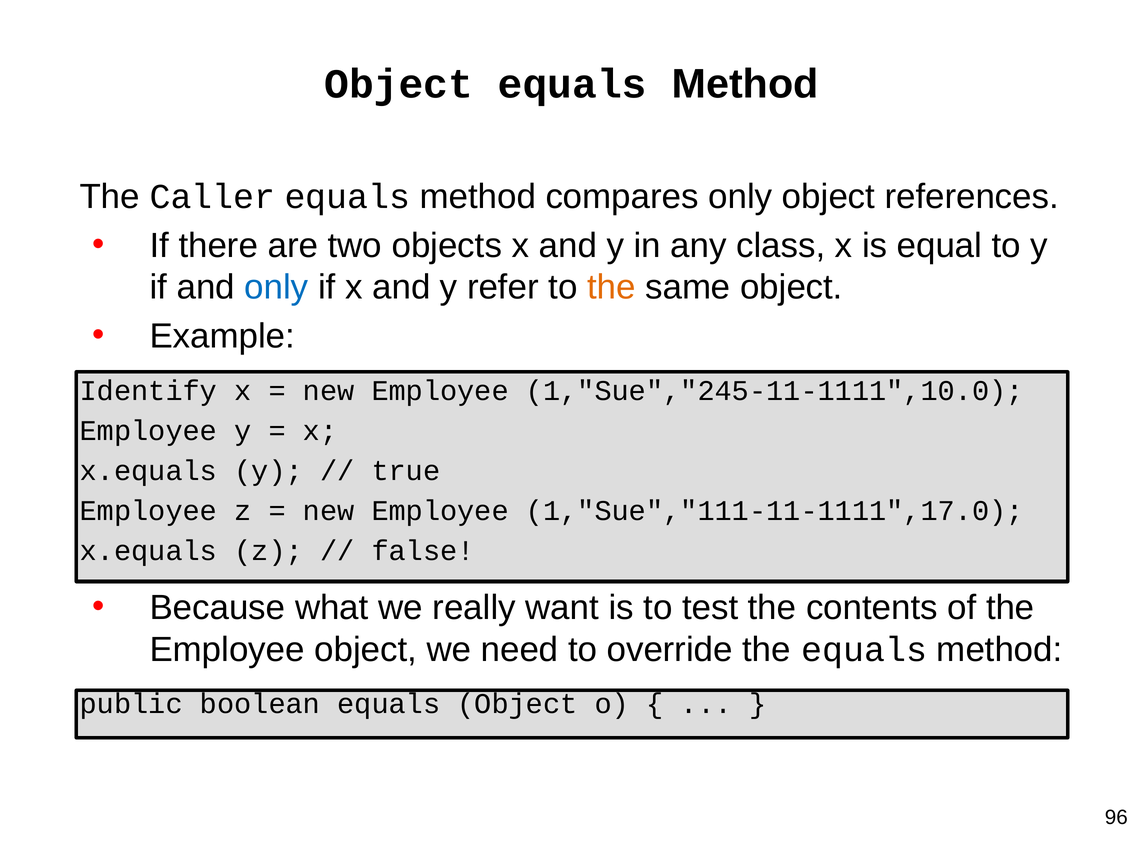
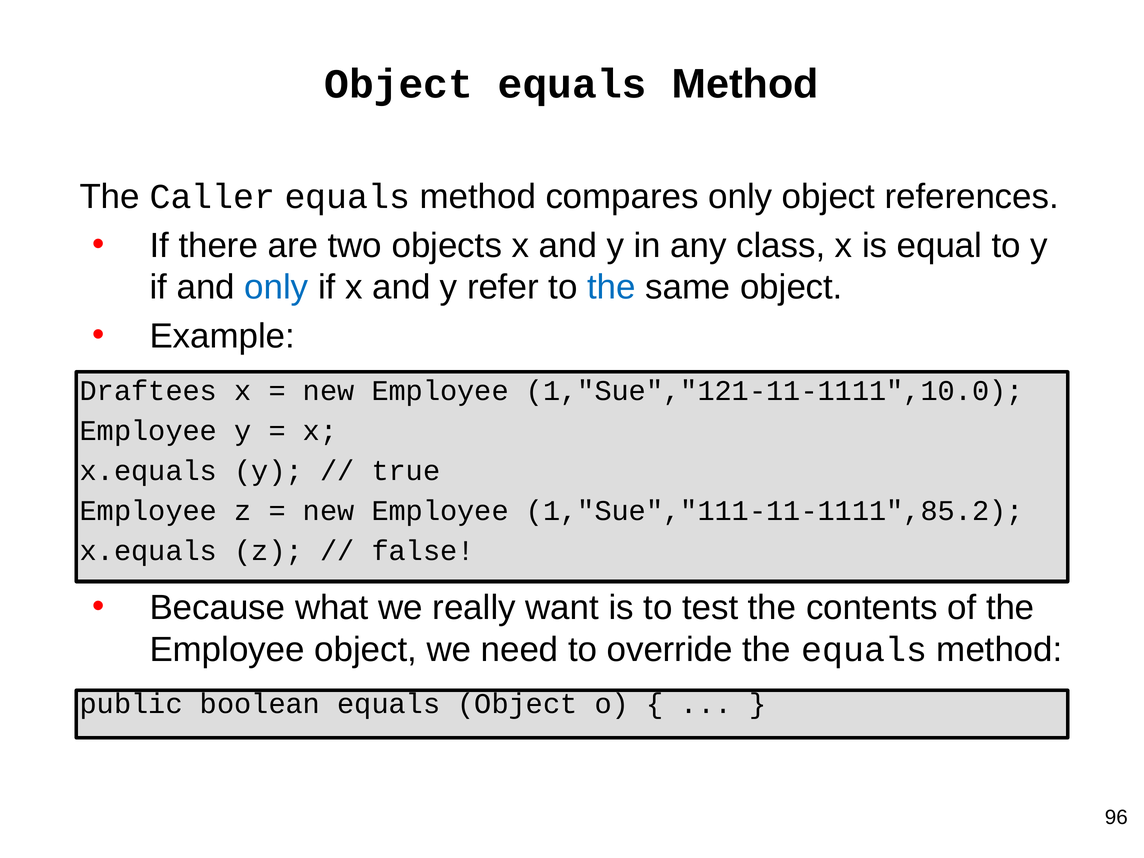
the at (611, 287) colour: orange -> blue
Identify: Identify -> Draftees
1,"Sue","245-11-1111",10.0: 1,"Sue","245-11-1111",10.0 -> 1,"Sue","121-11-1111",10.0
1,"Sue","111-11-1111",17.0: 1,"Sue","111-11-1111",17.0 -> 1,"Sue","111-11-1111",85.2
